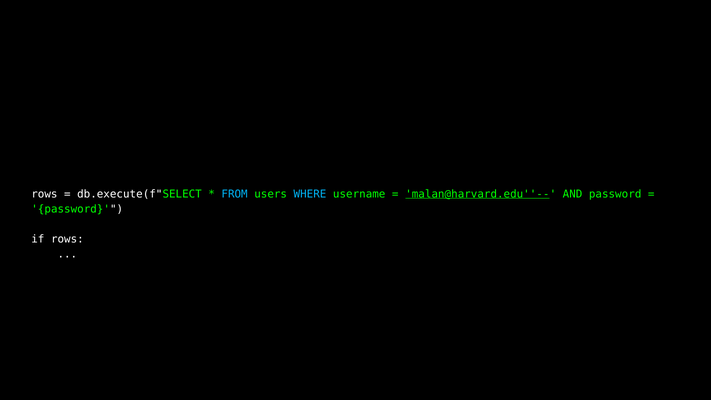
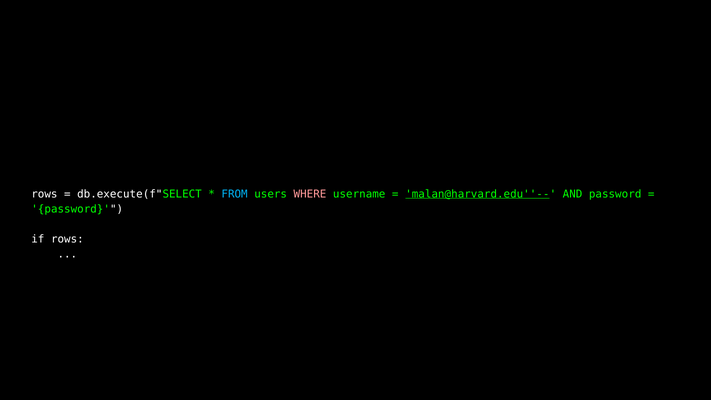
WHERE colour: light blue -> pink
